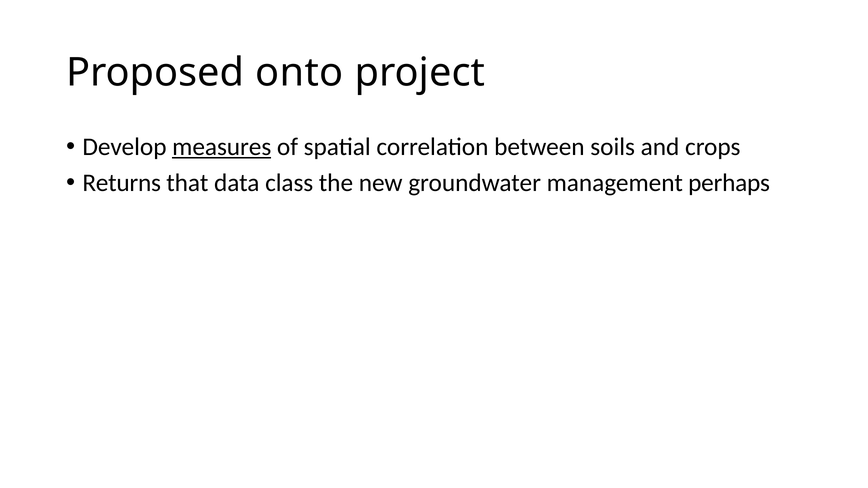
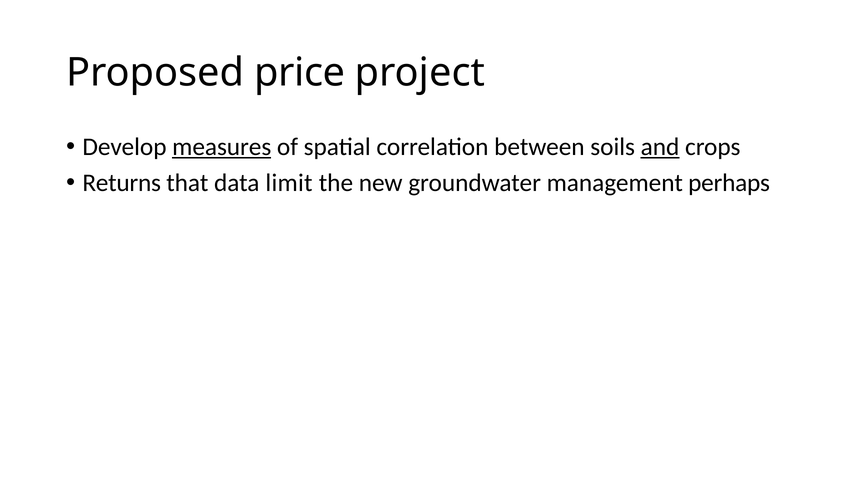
onto: onto -> price
and underline: none -> present
class: class -> limit
